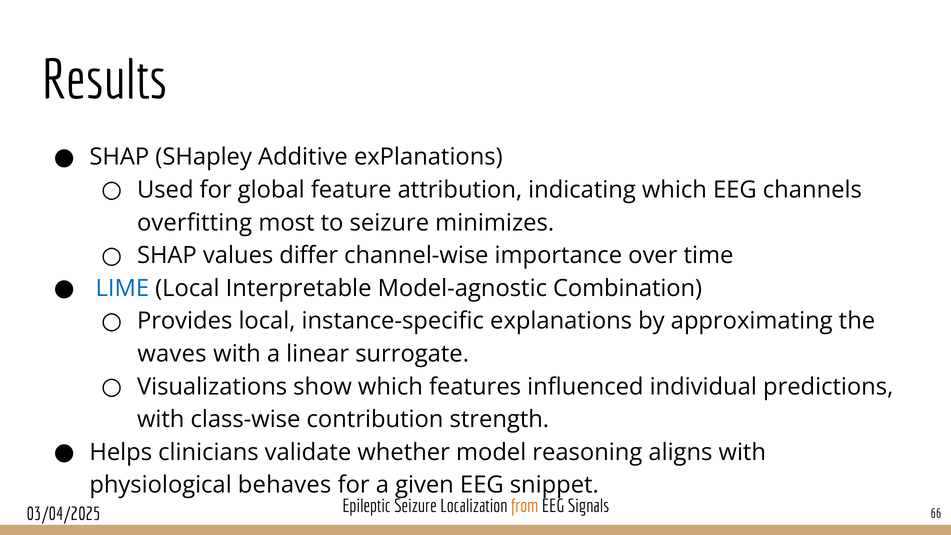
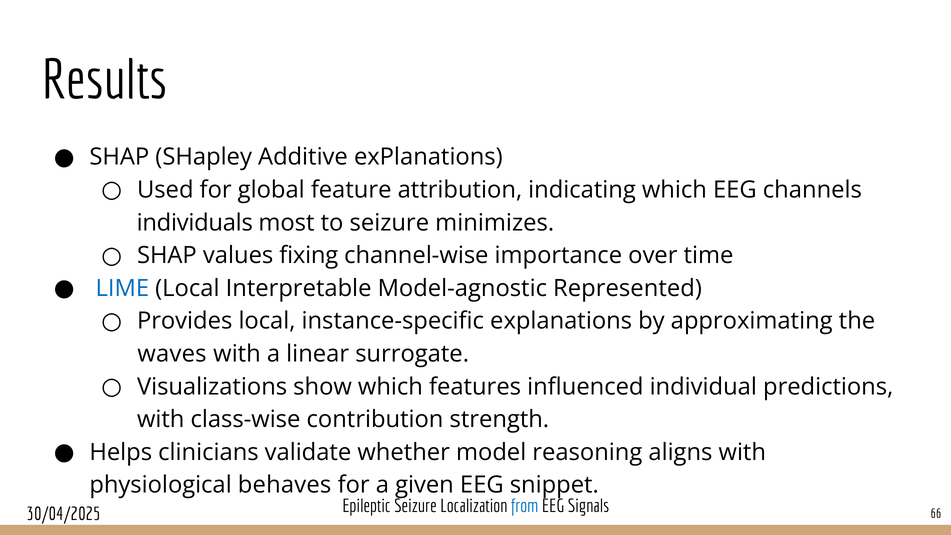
overfitting: overfitting -> individuals
differ: differ -> fixing
Combination: Combination -> Represented
03/04/2025: 03/04/2025 -> 30/04/2025
from colour: orange -> blue
